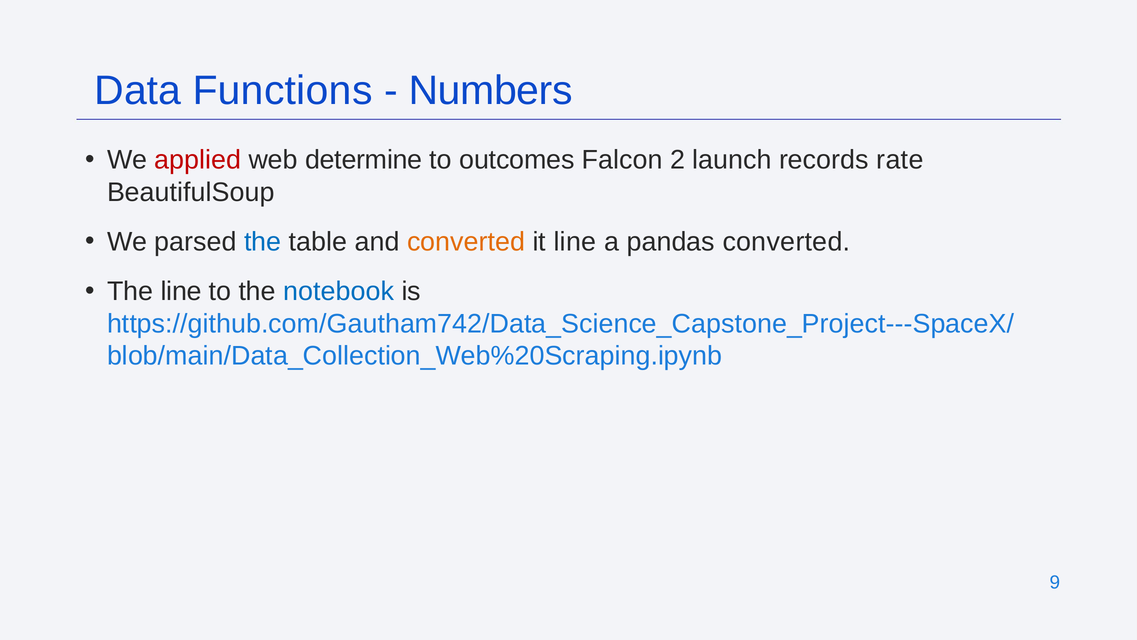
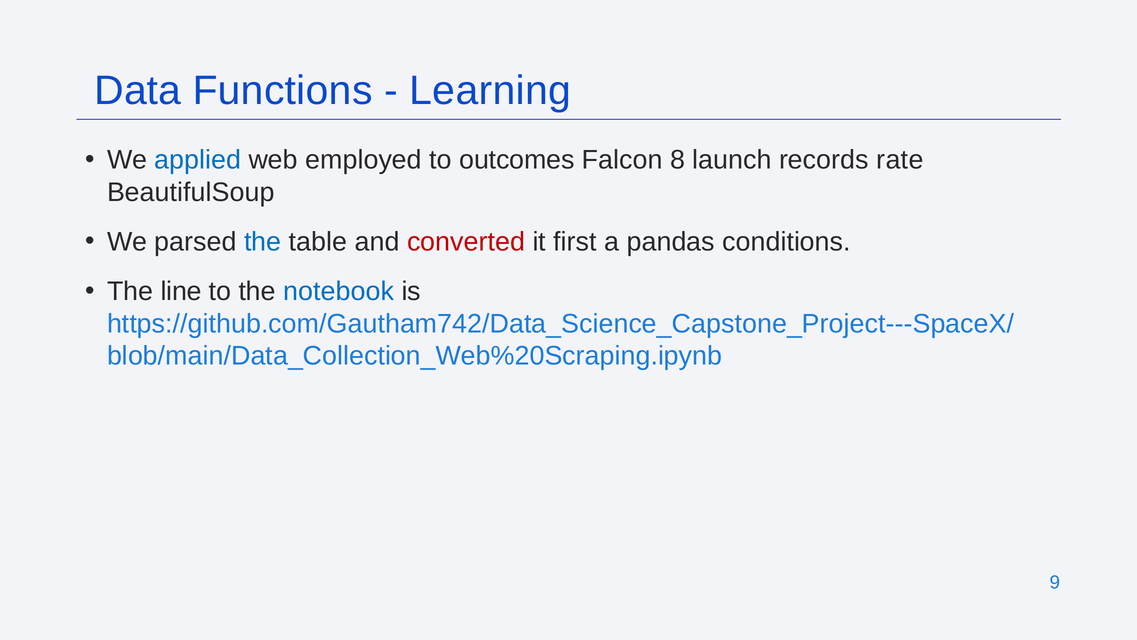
Numbers: Numbers -> Learning
applied colour: red -> blue
determine: determine -> employed
2: 2 -> 8
converted at (466, 242) colour: orange -> red
it line: line -> first
pandas converted: converted -> conditions
